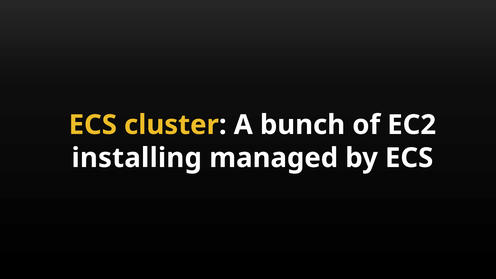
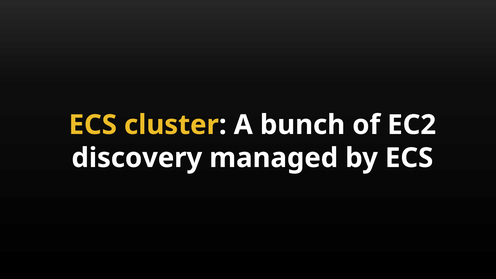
installing: installing -> discovery
